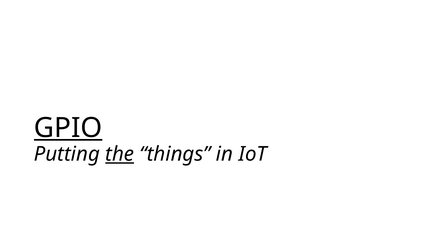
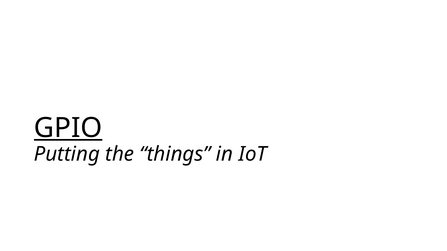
the underline: present -> none
